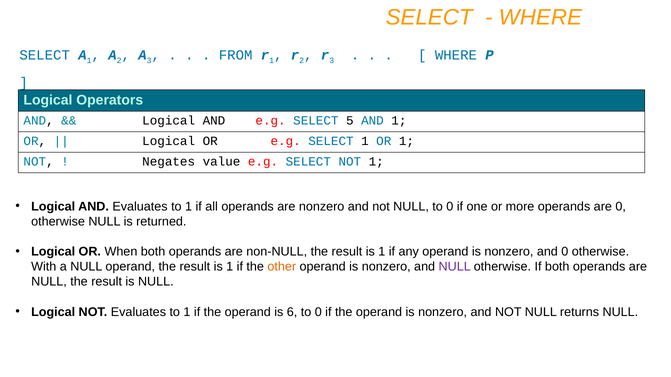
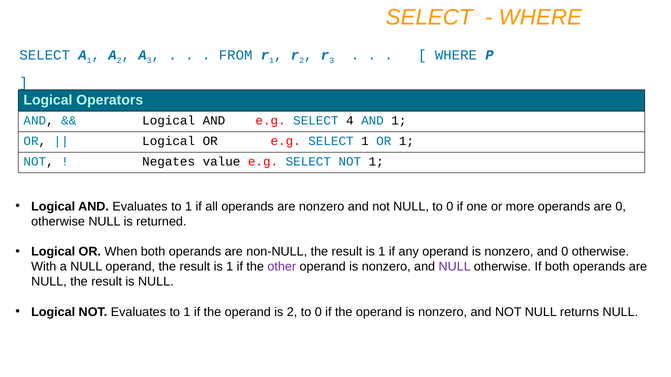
5: 5 -> 4
other colour: orange -> purple
is 6: 6 -> 2
